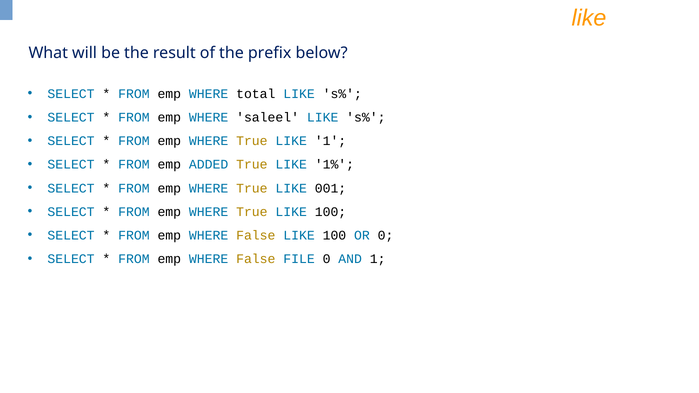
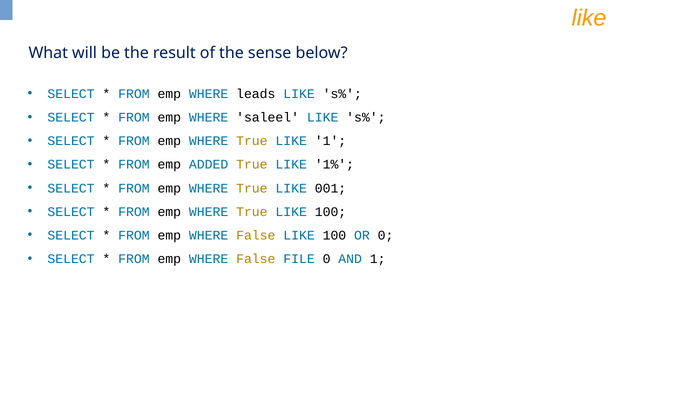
prefix: prefix -> sense
total: total -> leads
